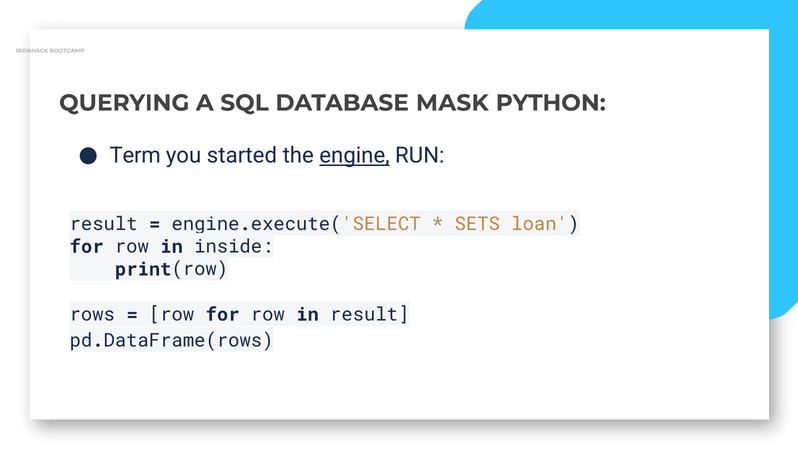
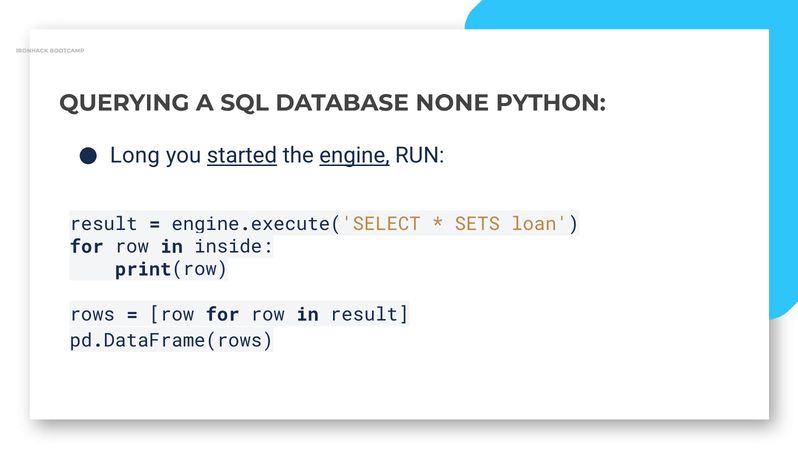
MASK: MASK -> NONE
Term: Term -> Long
started underline: none -> present
